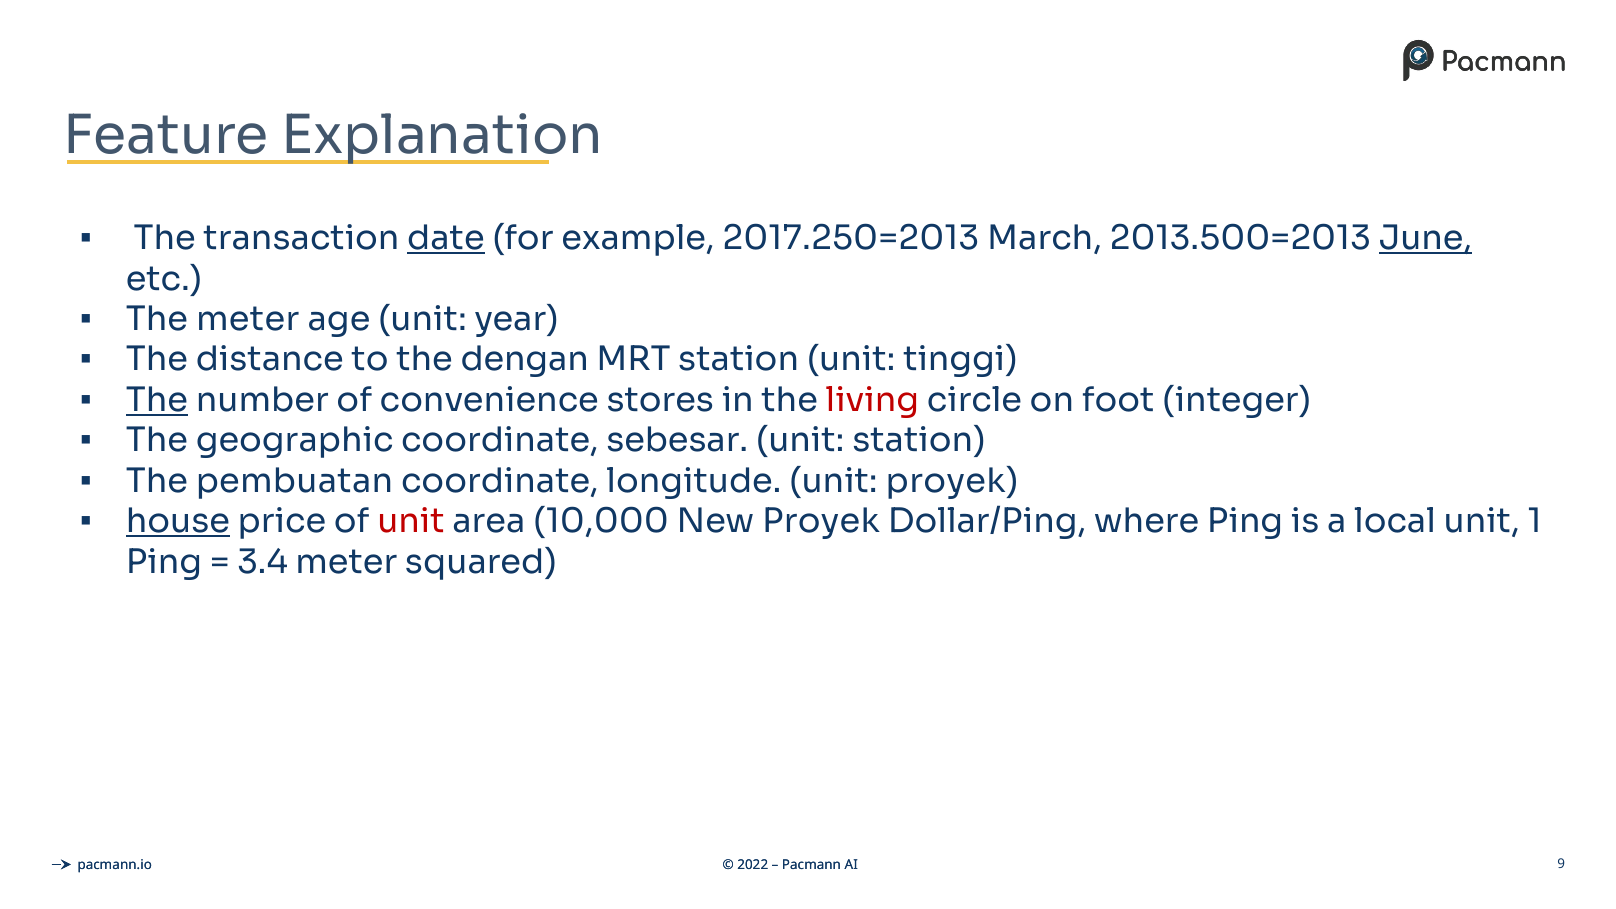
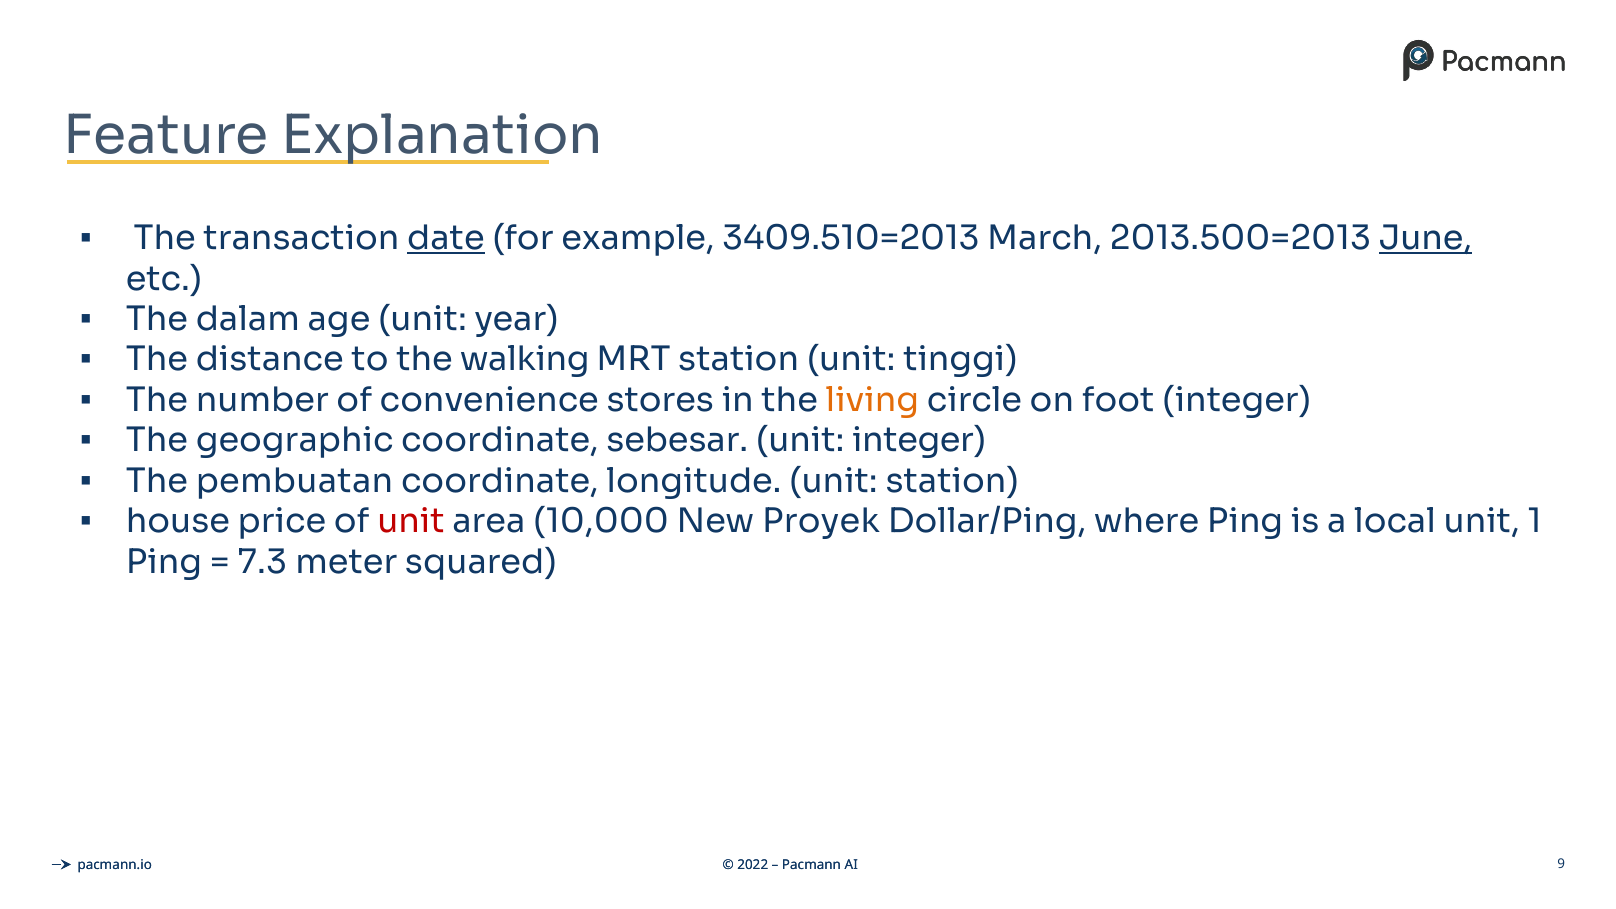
2017.250=2013: 2017.250=2013 -> 3409.510=2013
The meter: meter -> dalam
dengan: dengan -> walking
The at (157, 400) underline: present -> none
living colour: red -> orange
unit station: station -> integer
unit proyek: proyek -> station
house underline: present -> none
3.4: 3.4 -> 7.3
